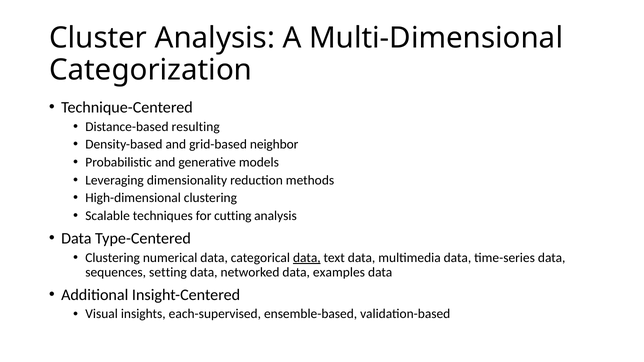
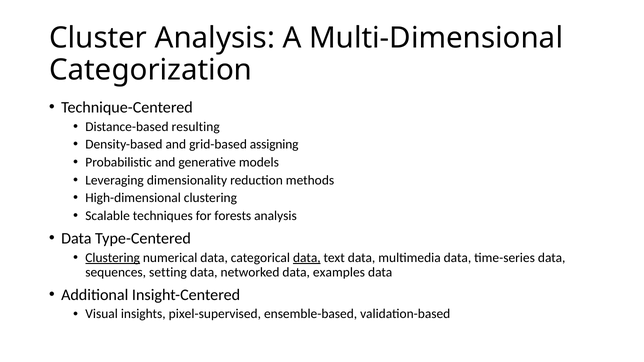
neighbor: neighbor -> assigning
cutting: cutting -> forests
Clustering at (113, 258) underline: none -> present
each-supervised: each-supervised -> pixel-supervised
